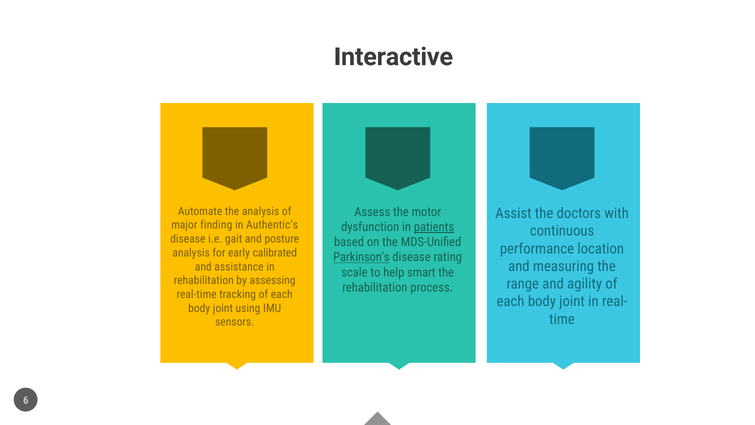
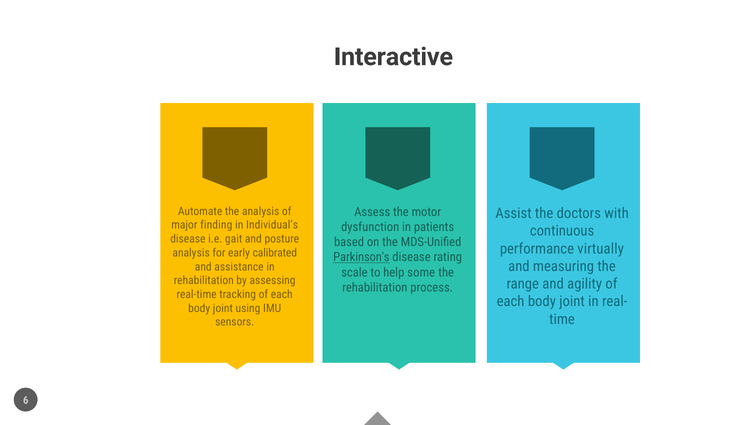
Authentic’s: Authentic’s -> Individual’s
patients underline: present -> none
location: location -> virtually
smart: smart -> some
